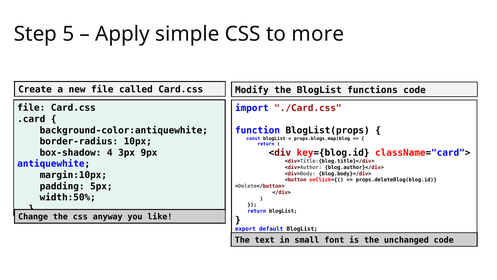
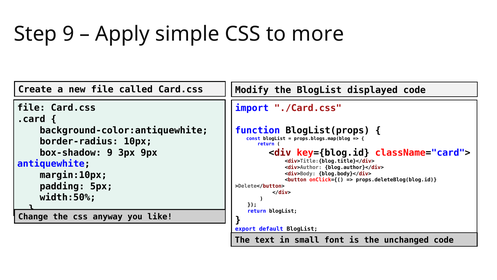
Step 5: 5 -> 9
functions: functions -> displayed
box-shadow 4: 4 -> 9
